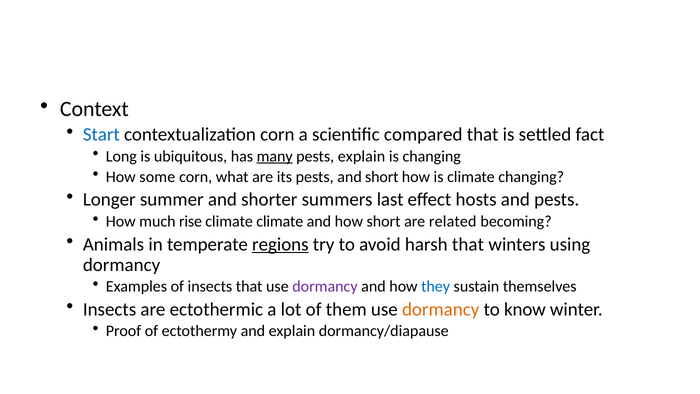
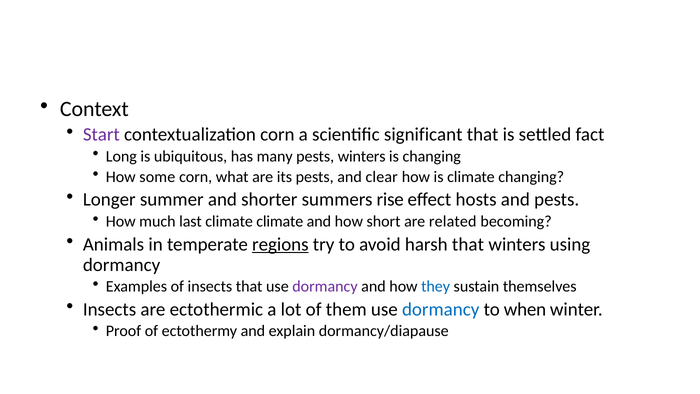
Start colour: blue -> purple
compared: compared -> significant
many underline: present -> none
pests explain: explain -> winters
and short: short -> clear
last: last -> rise
rise: rise -> last
dormancy at (441, 309) colour: orange -> blue
know: know -> when
